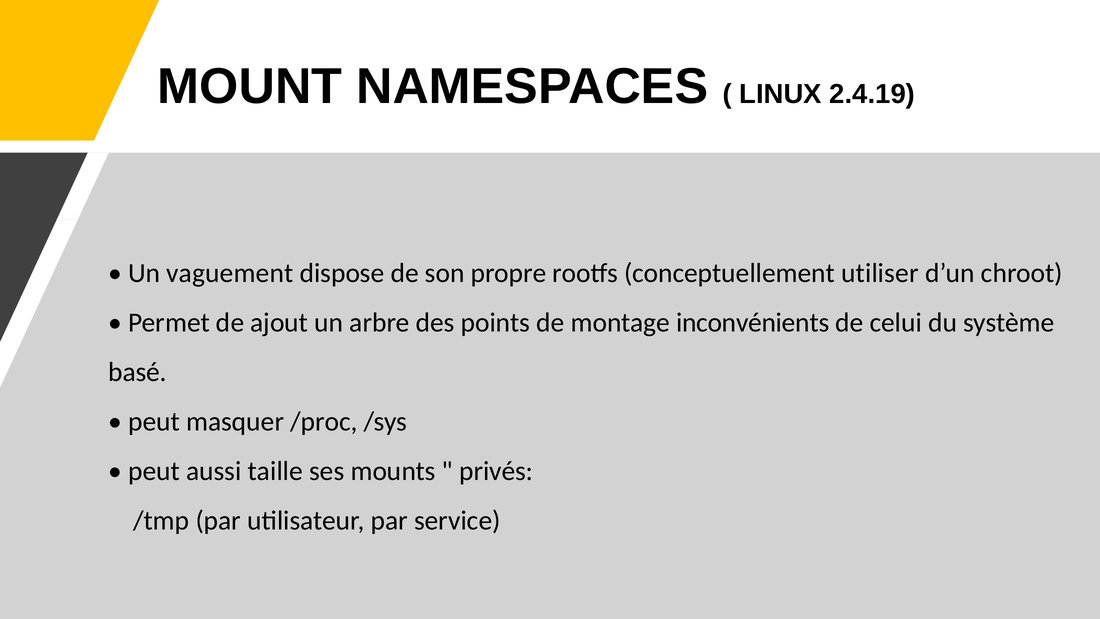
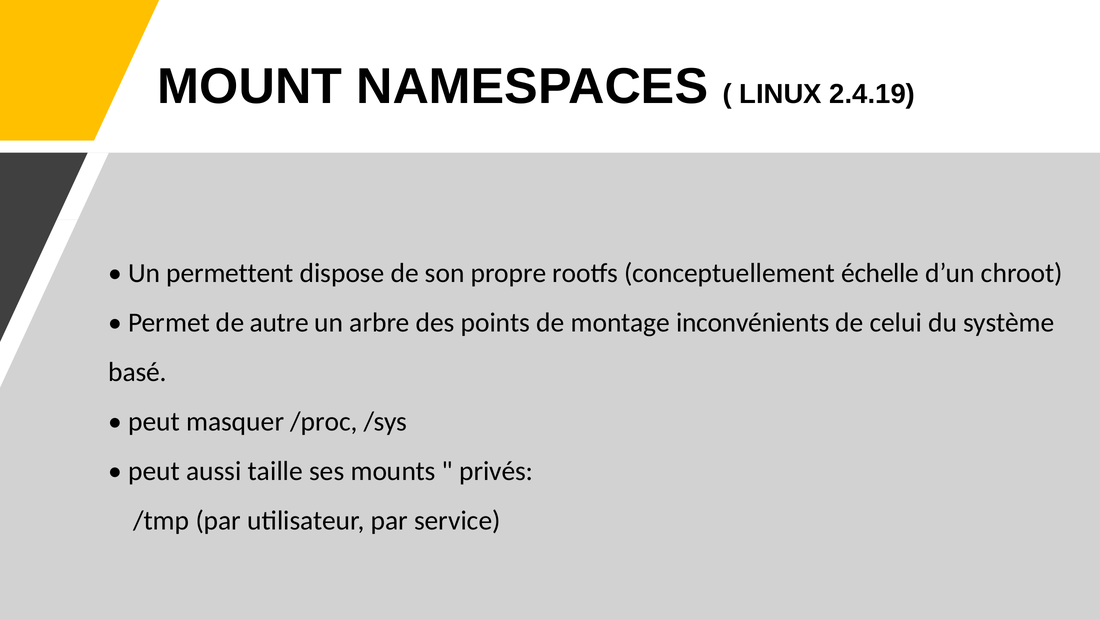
vaguement: vaguement -> permettent
utiliser: utiliser -> échelle
ajout: ajout -> autre
